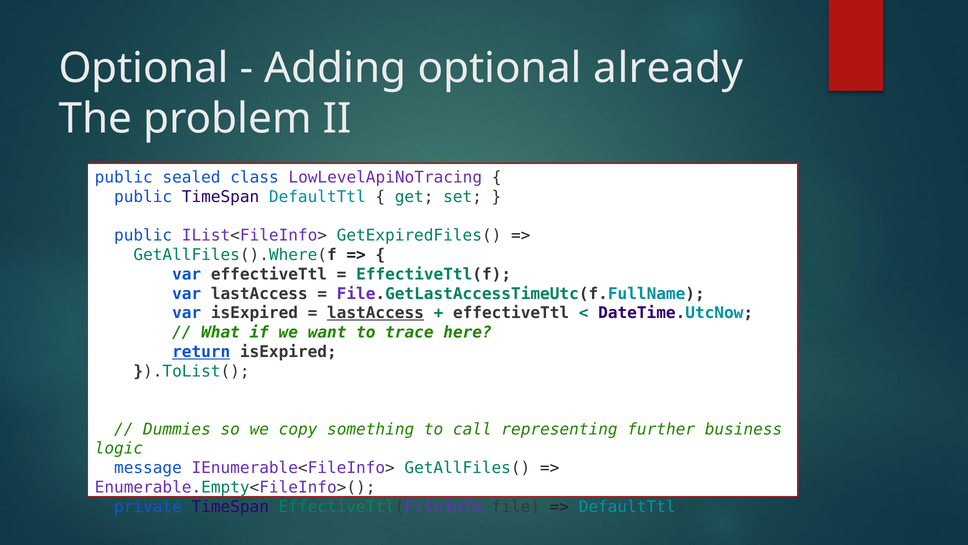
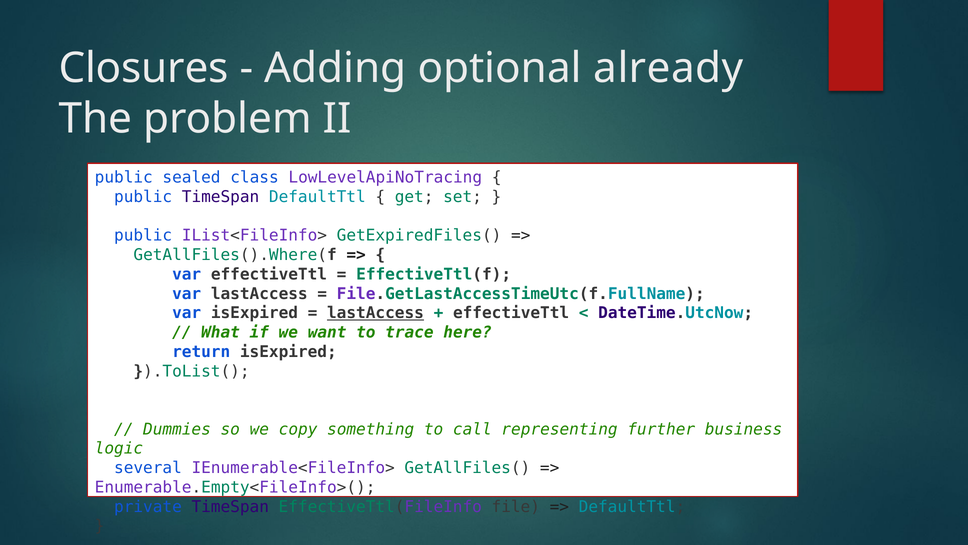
Optional at (144, 68): Optional -> Closures
return underline: present -> none
message: message -> several
